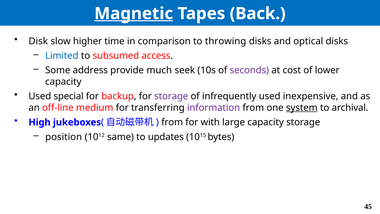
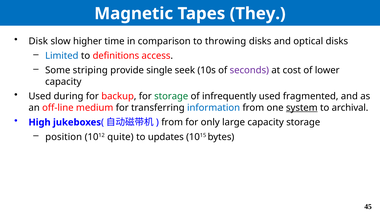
Magnetic underline: present -> none
Back: Back -> They
subsumed: subsumed -> definitions
address: address -> striping
much: much -> single
special: special -> during
storage at (171, 96) colour: purple -> green
inexpensive: inexpensive -> fragmented
information colour: purple -> blue
with: with -> only
same: same -> quite
